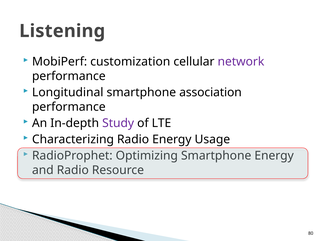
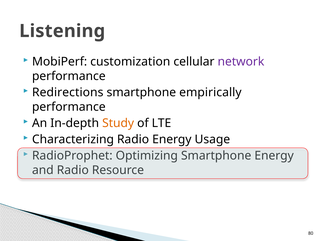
Longitudinal: Longitudinal -> Redirections
association: association -> empirically
Study colour: purple -> orange
